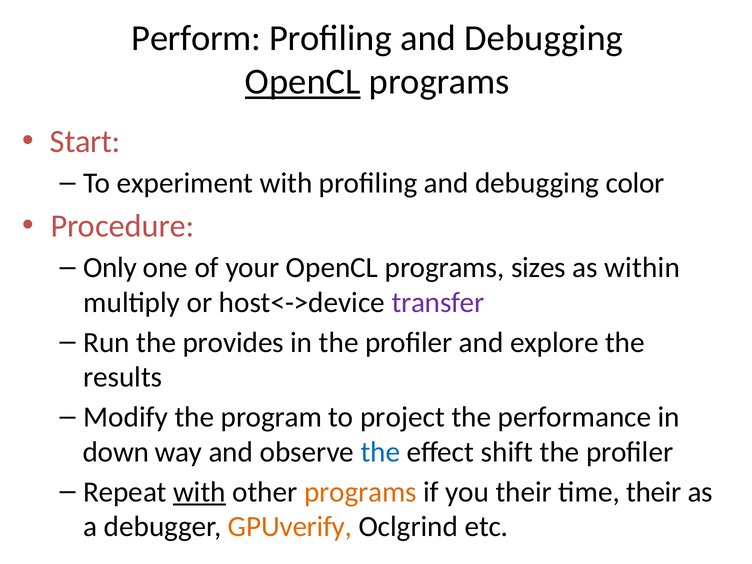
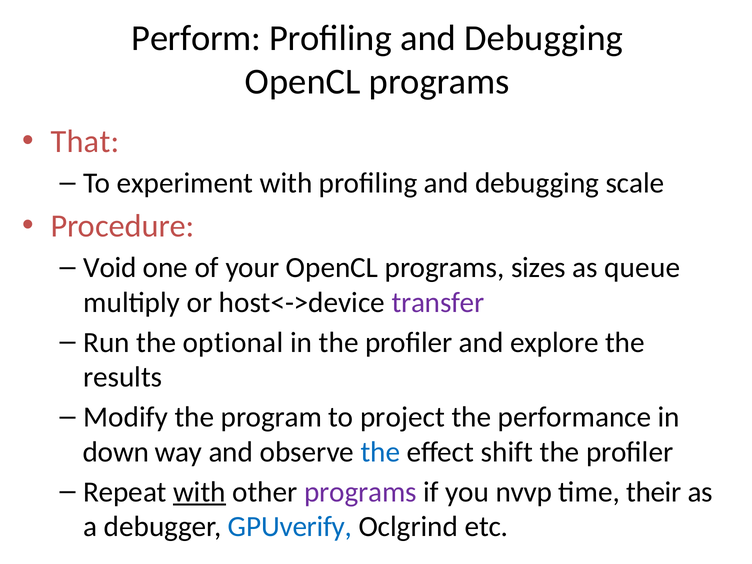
OpenCL at (303, 82) underline: present -> none
Start: Start -> That
color: color -> scale
Only: Only -> Void
within: within -> queue
provides: provides -> optional
programs at (360, 492) colour: orange -> purple
you their: their -> nvvp
GPUverify colour: orange -> blue
